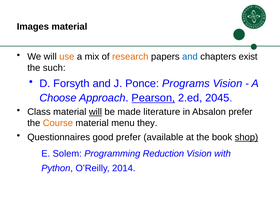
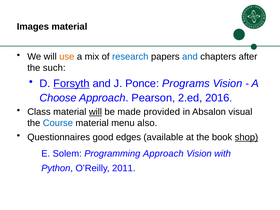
research colour: orange -> blue
exist: exist -> after
Forsyth underline: none -> present
Pearson underline: present -> none
2045: 2045 -> 2016
literature: literature -> provided
Absalon prefer: prefer -> visual
Course colour: orange -> blue
they: they -> also
good prefer: prefer -> edges
Programming Reduction: Reduction -> Approach
2014: 2014 -> 2011
